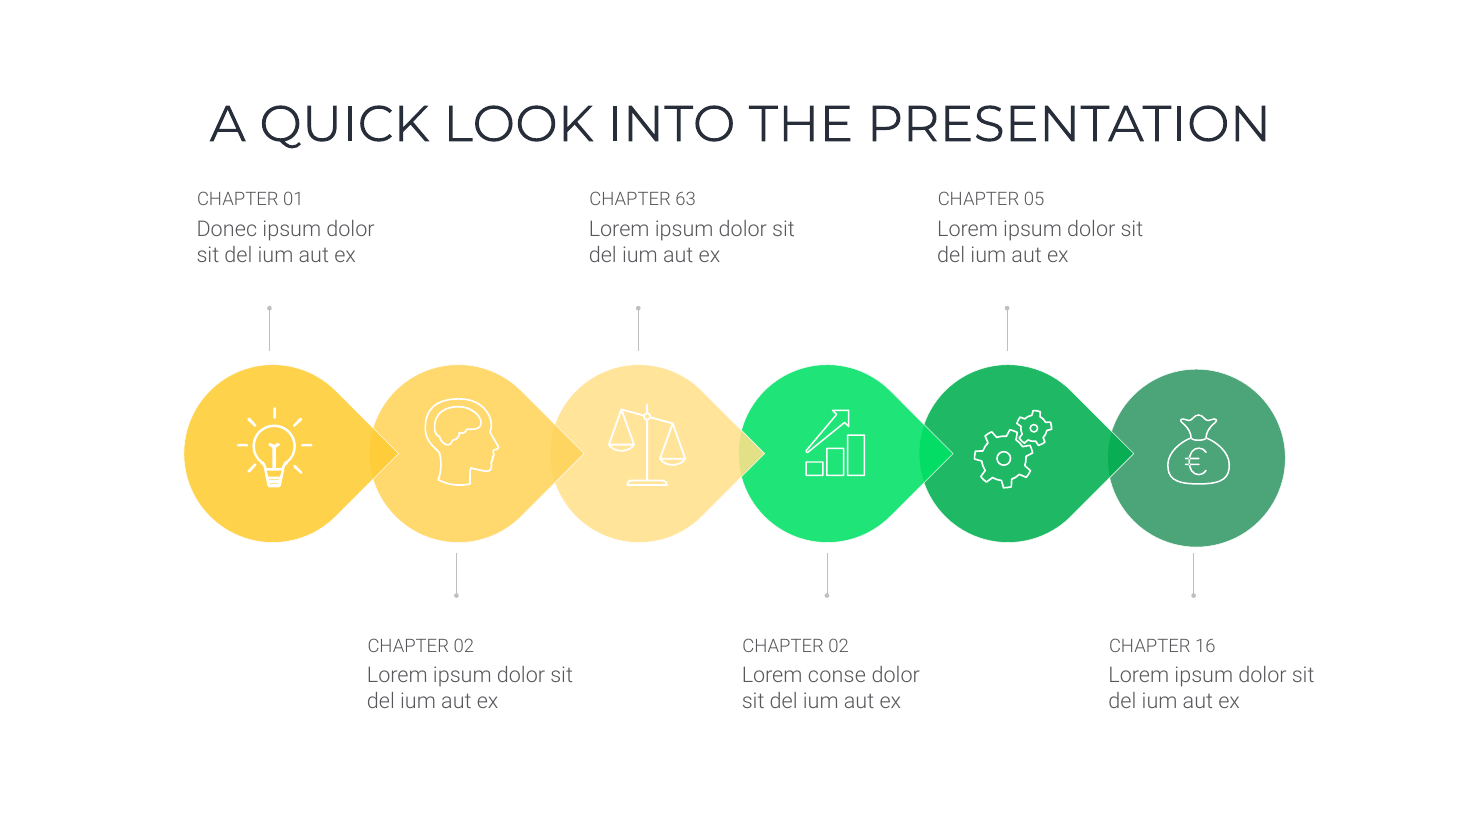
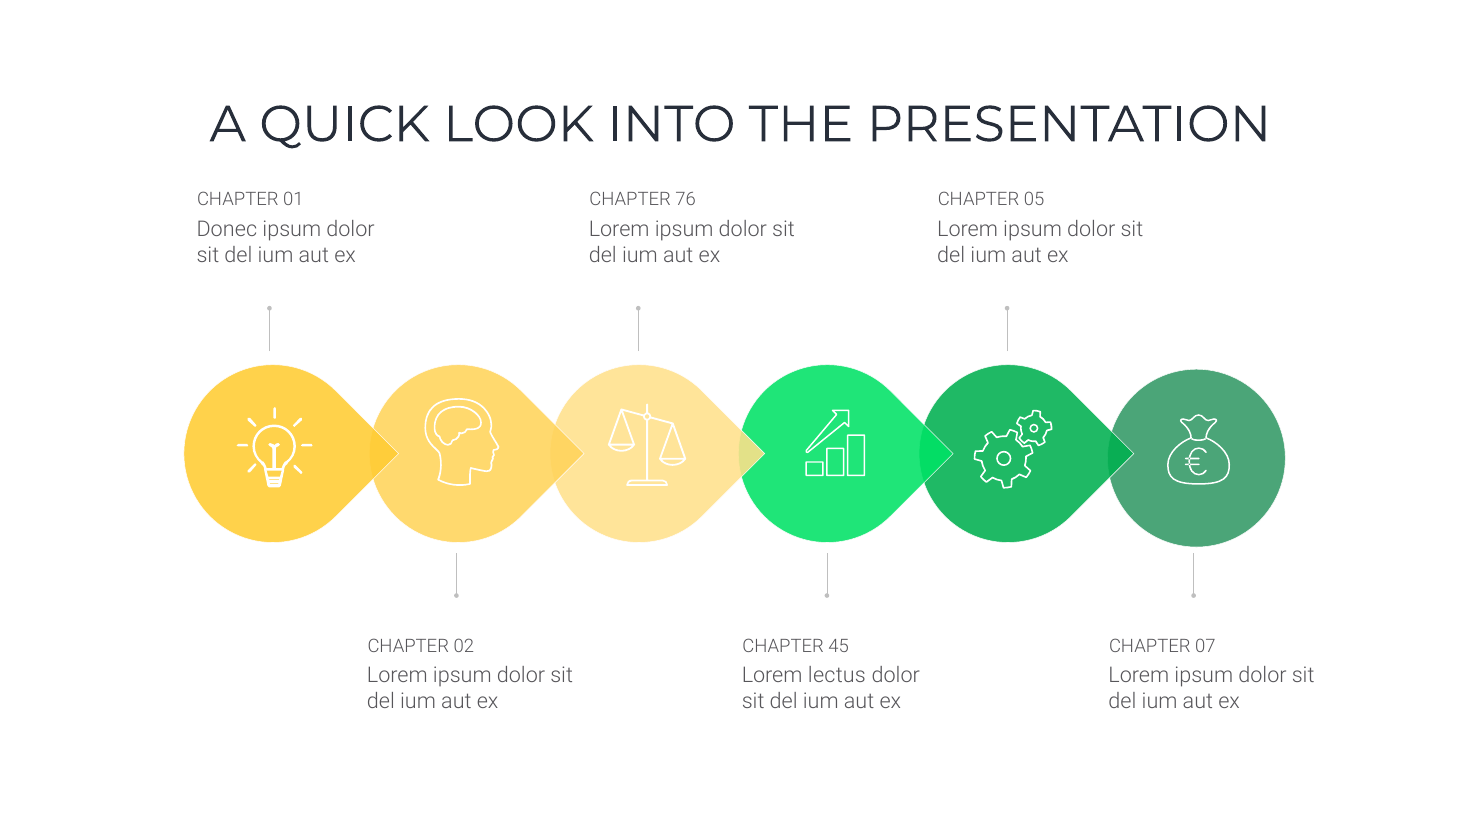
63: 63 -> 76
02 at (839, 646): 02 -> 45
16: 16 -> 07
conse: conse -> lectus
